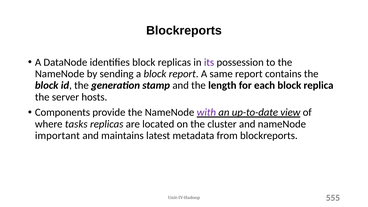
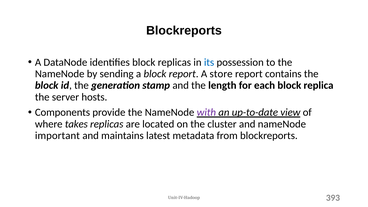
its colour: purple -> blue
same: same -> store
tasks: tasks -> takes
555: 555 -> 393
